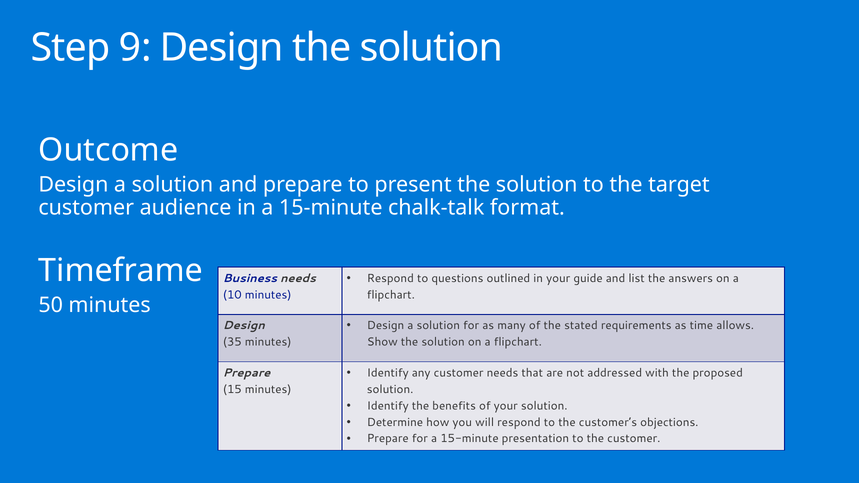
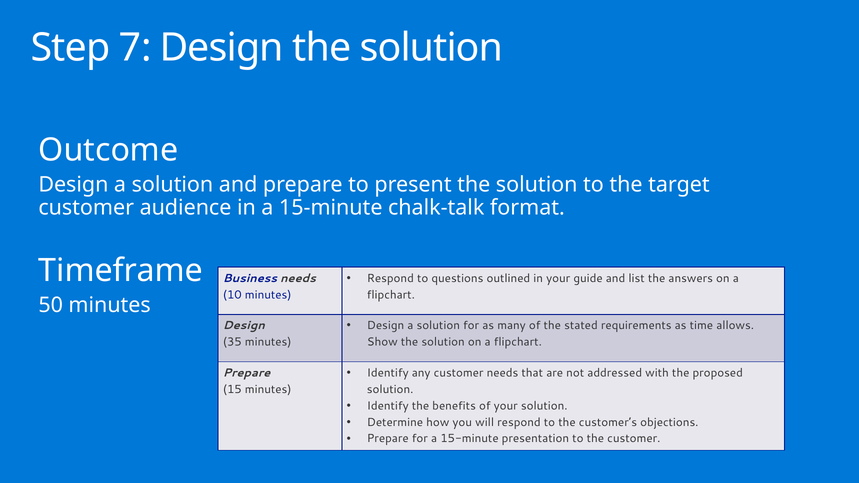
9: 9 -> 7
